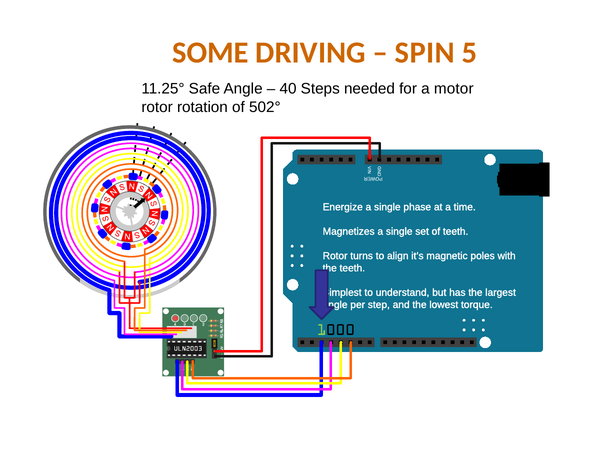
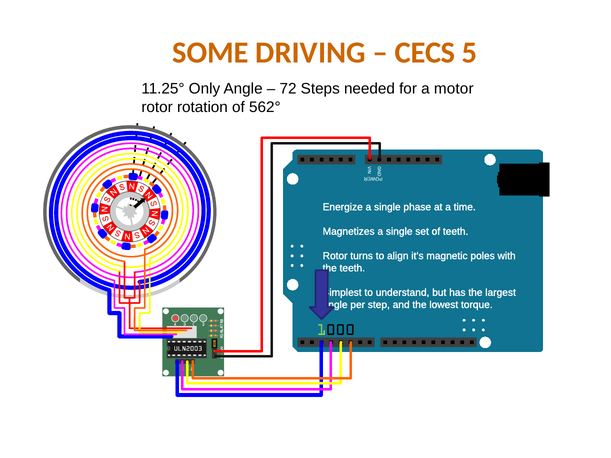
SPIN: SPIN -> CECS
Safe: Safe -> Only
40: 40 -> 72
502°: 502° -> 562°
